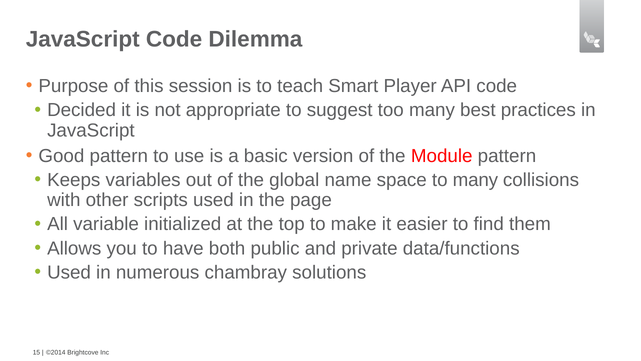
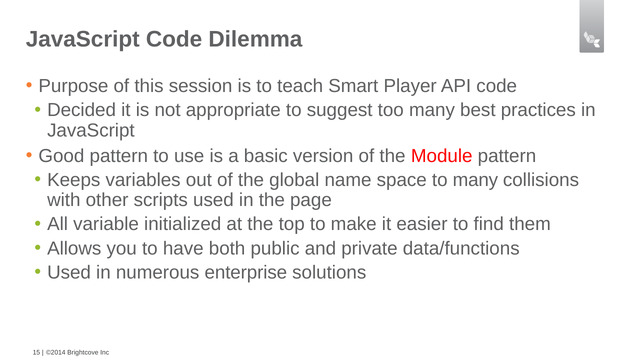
chambray: chambray -> enterprise
